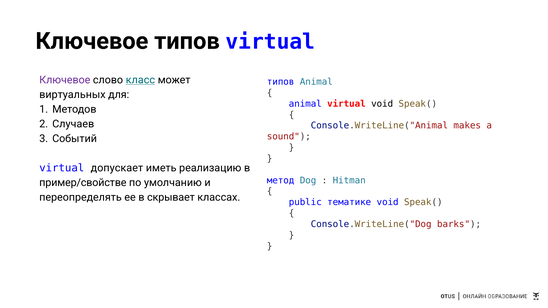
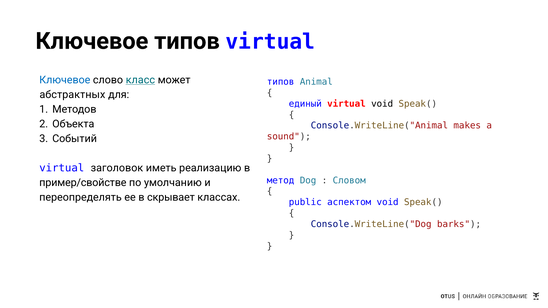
Ключевое at (65, 80) colour: purple -> blue
виртуальных: виртуальных -> абстрактных
animal at (305, 104): animal -> единый
Случаев: Случаев -> Объекта
допускает: допускает -> заголовок
Hitman: Hitman -> Словом
тематике: тематике -> аспектом
